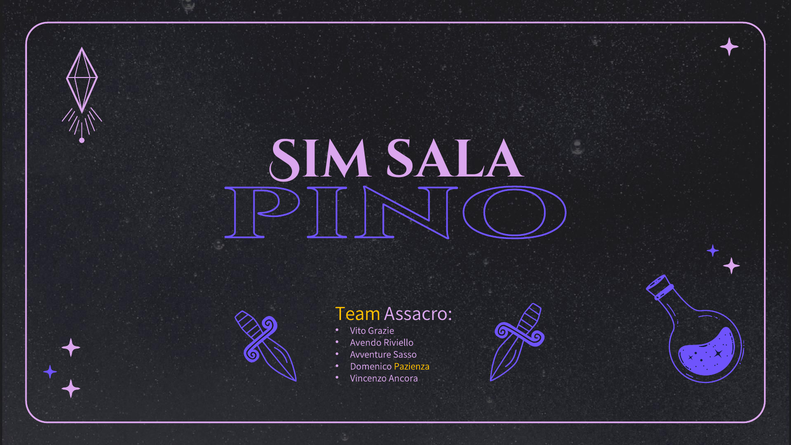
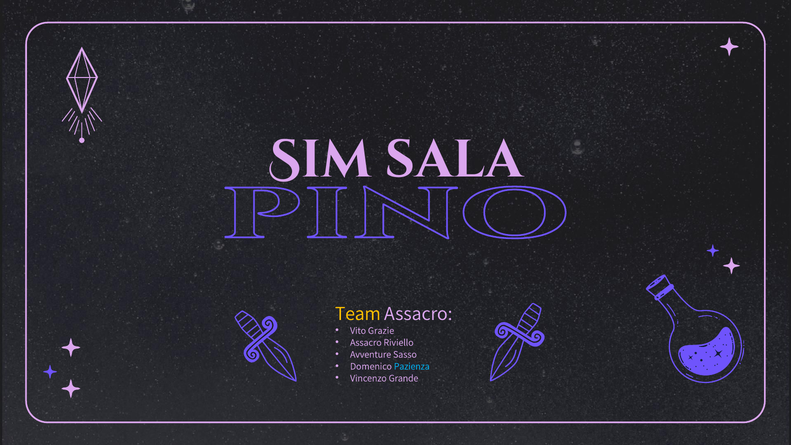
Avendo at (366, 342): Avendo -> Assacro
Pazienza colour: yellow -> light blue
Ancora: Ancora -> Grande
